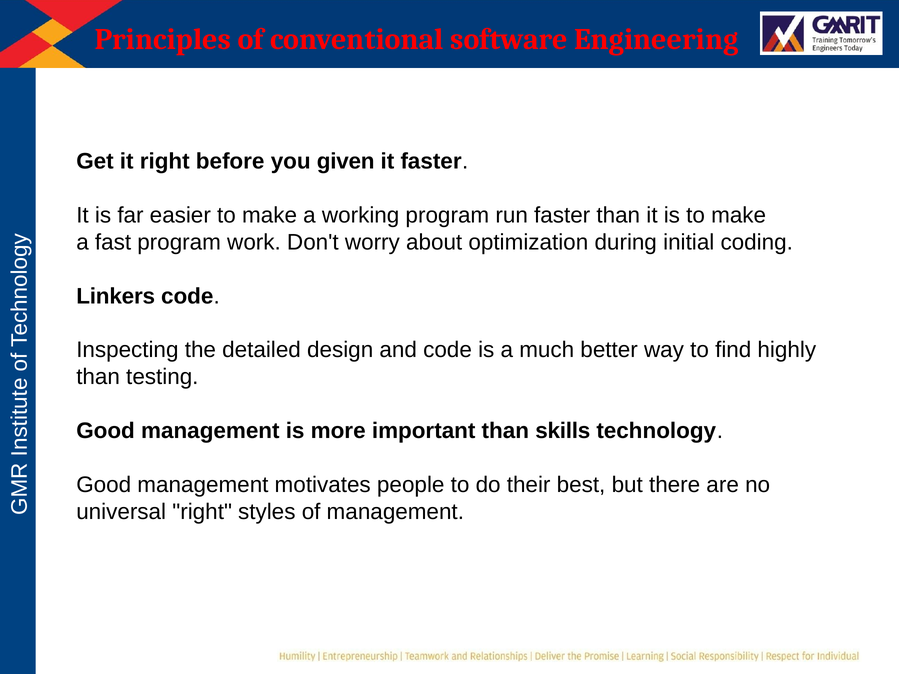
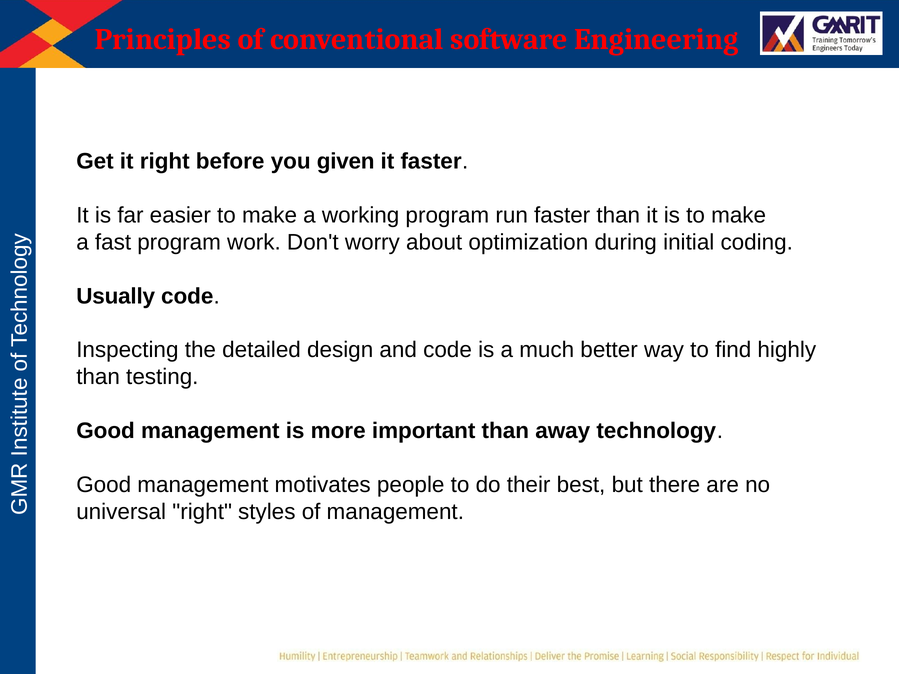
Linkers: Linkers -> Usually
skills: skills -> away
